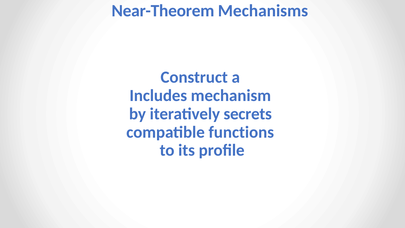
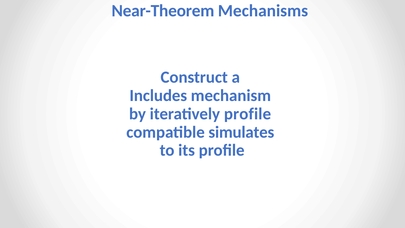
iteratively secrets: secrets -> profile
functions: functions -> simulates
